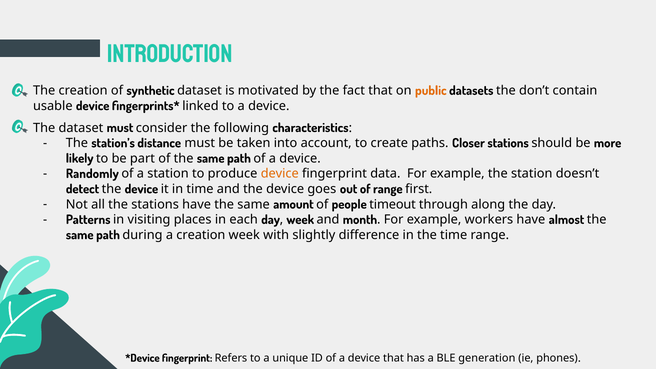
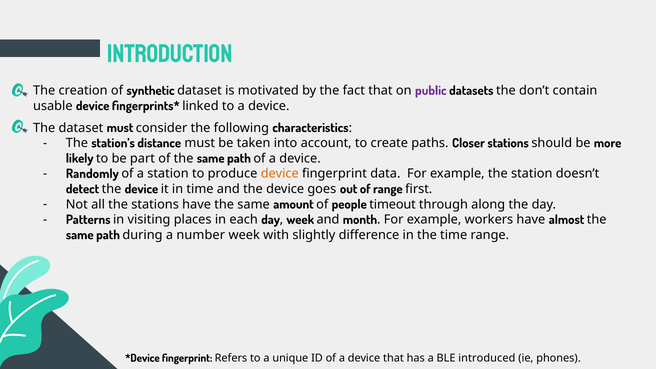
public colour: orange -> purple
a creation: creation -> number
generation: generation -> introduced
